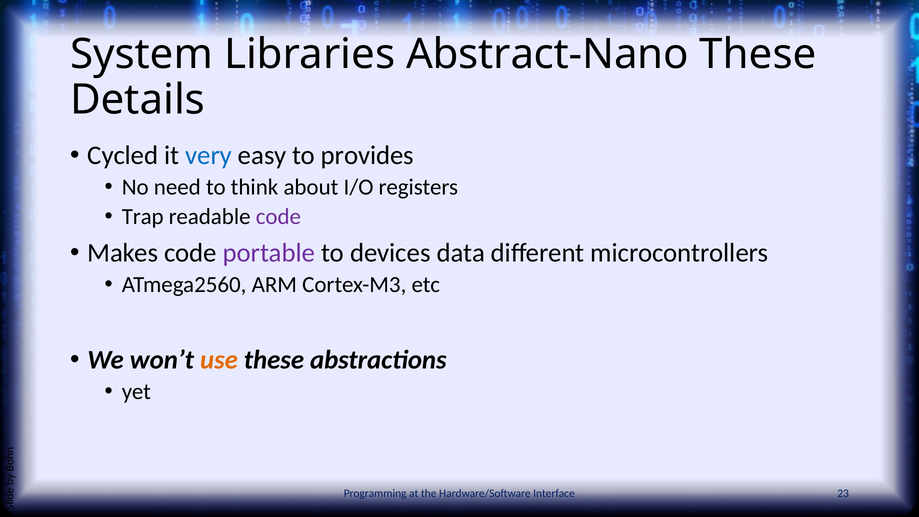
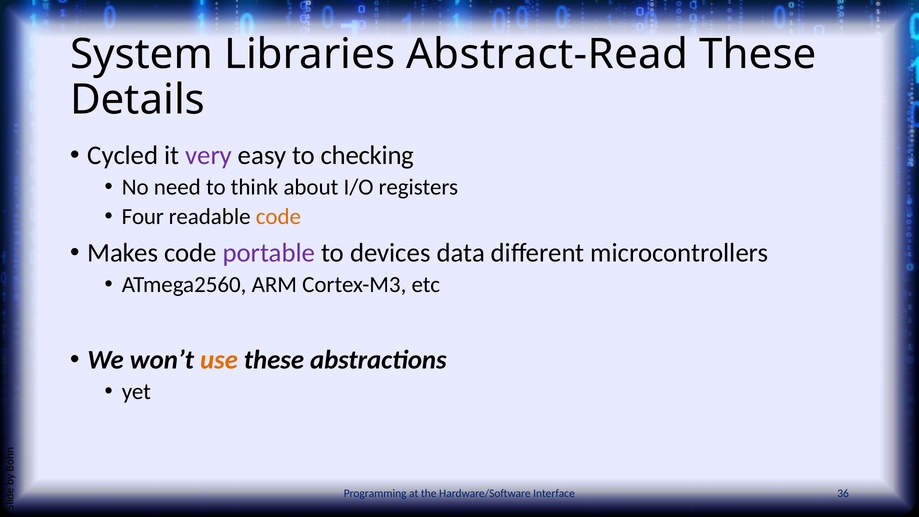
Abstract-Nano: Abstract-Nano -> Abstract-Read
very colour: blue -> purple
provides: provides -> checking
Trap: Trap -> Four
code at (278, 217) colour: purple -> orange
23: 23 -> 36
